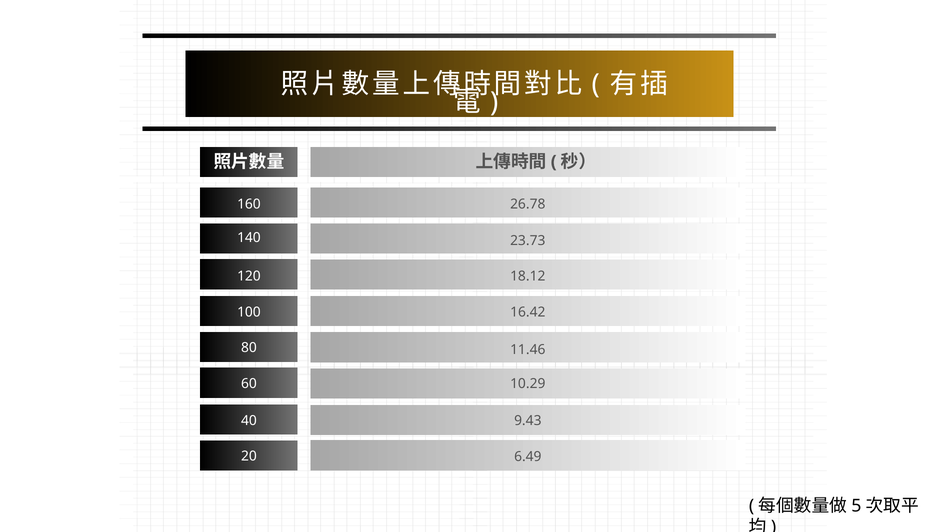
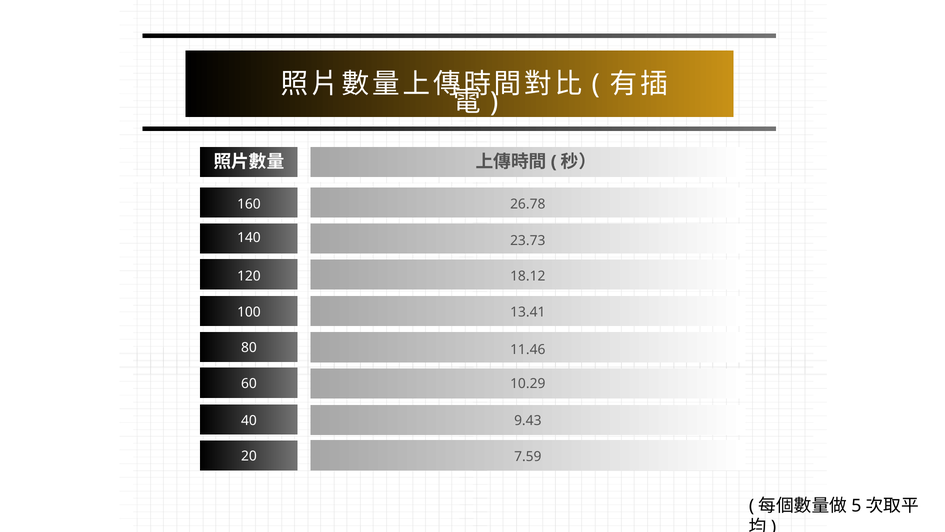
16.42: 16.42 -> 13.41
6.49: 6.49 -> 7.59
